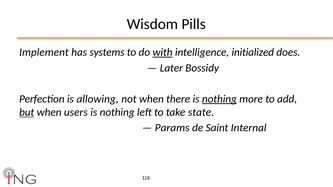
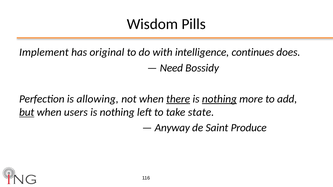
systems: systems -> original
with underline: present -> none
initialized: initialized -> continues
Later: Later -> Need
there underline: none -> present
Params: Params -> Anyway
Internal: Internal -> Produce
